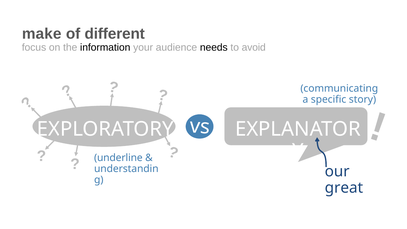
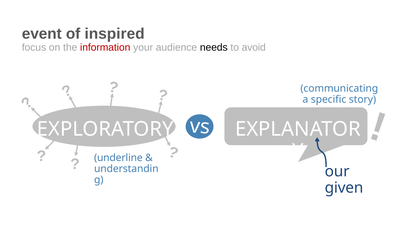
make: make -> event
different: different -> inspired
information colour: black -> red
great: great -> given
